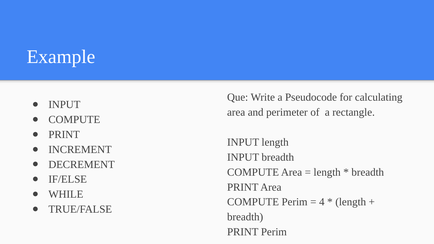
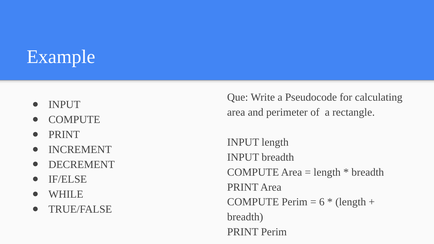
4: 4 -> 6
